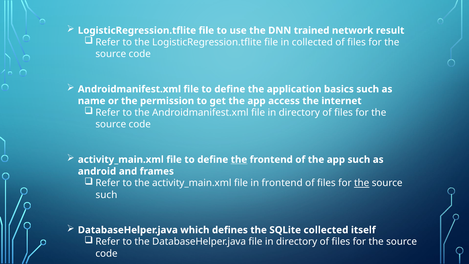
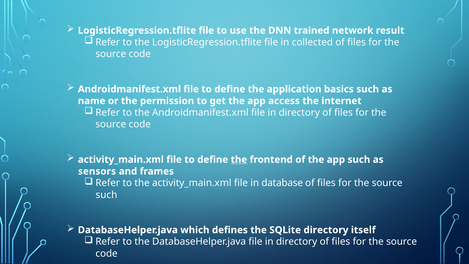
android: android -> sensors
in frontend: frontend -> database
the at (362, 183) underline: present -> none
SQLite collected: collected -> directory
